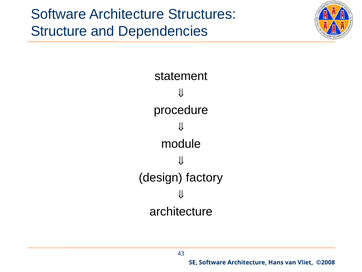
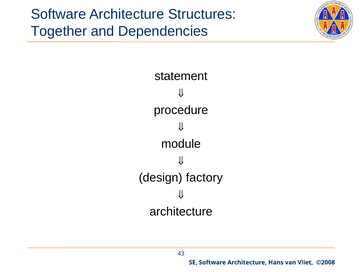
Structure: Structure -> Together
